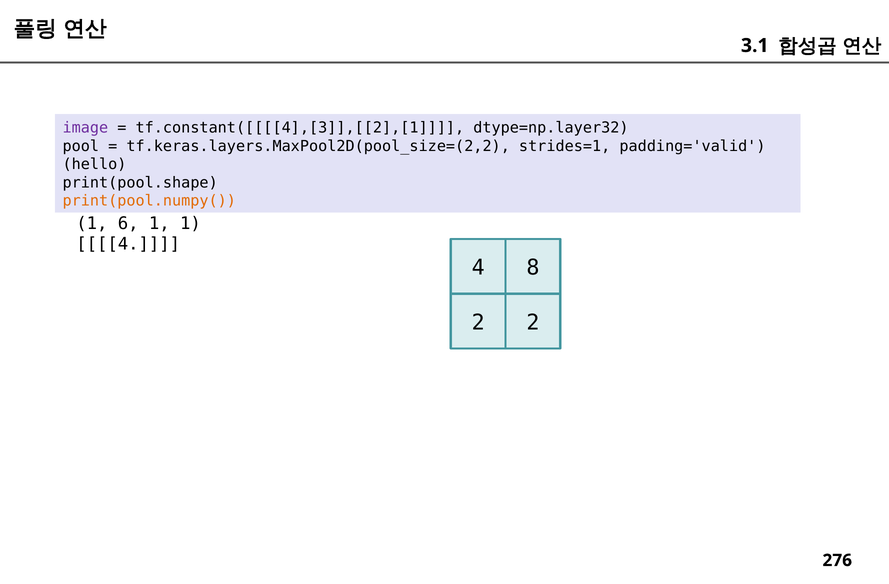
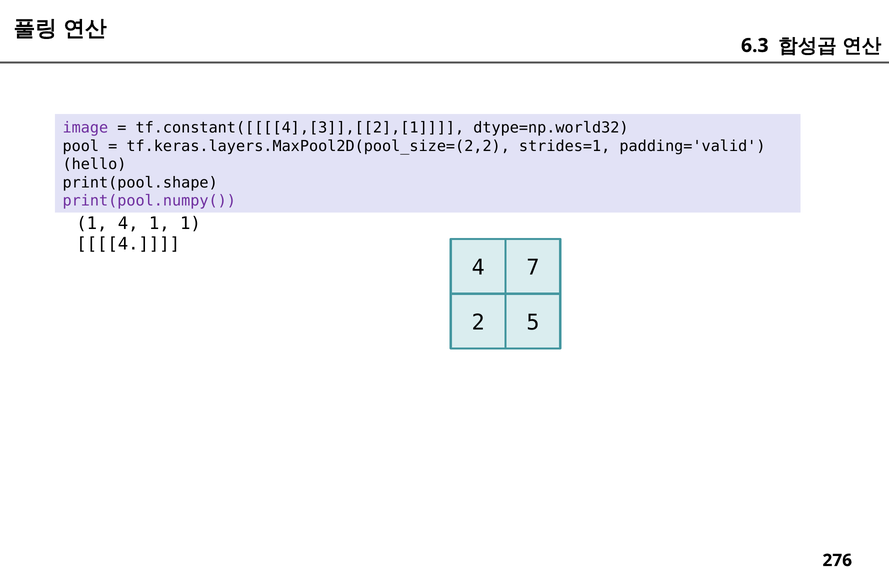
3.1: 3.1 -> 6.3
dtype=np.layer32: dtype=np.layer32 -> dtype=np.world32
print(pool.numpy( colour: orange -> purple
6 at (128, 223): 6 -> 4
8: 8 -> 7
2 2: 2 -> 5
